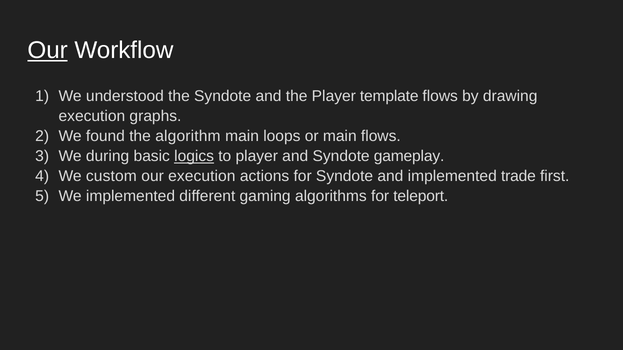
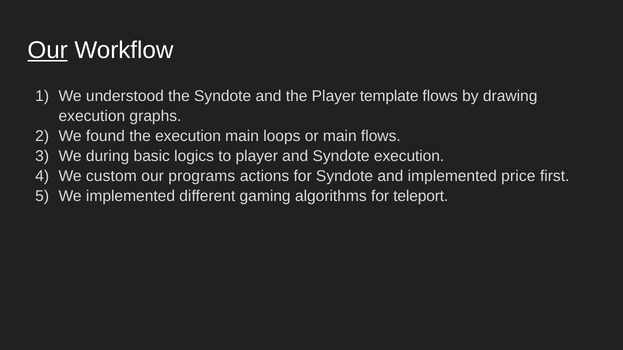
the algorithm: algorithm -> execution
logics underline: present -> none
Syndote gameplay: gameplay -> execution
our execution: execution -> programs
trade: trade -> price
